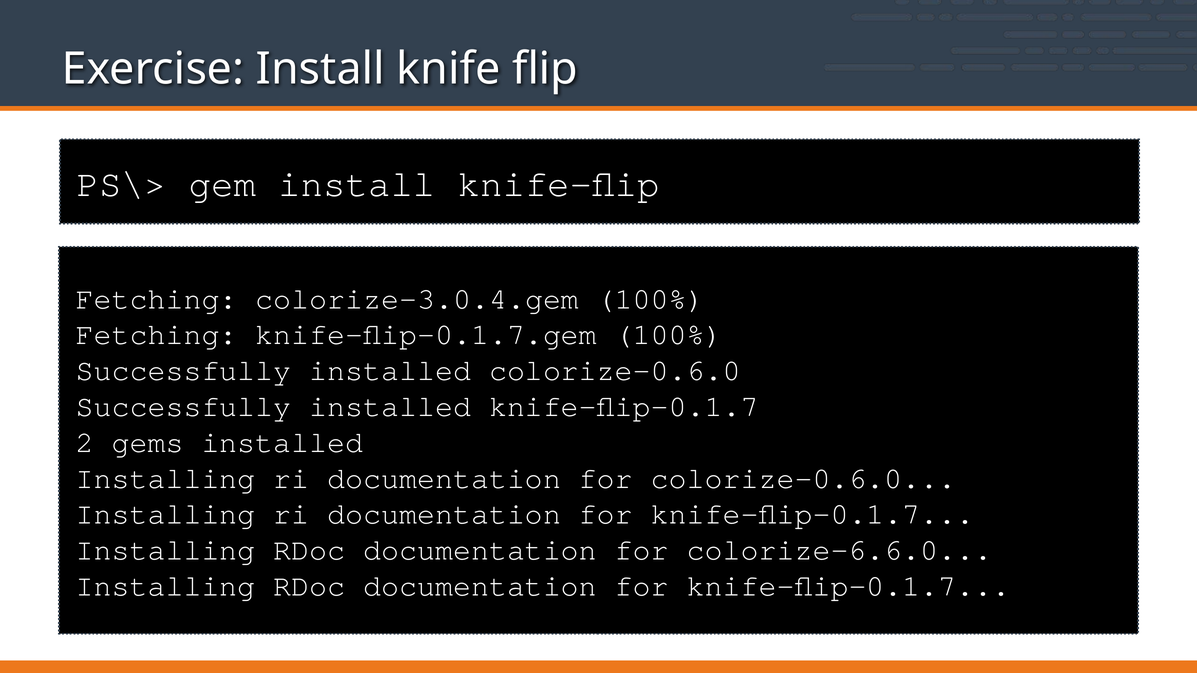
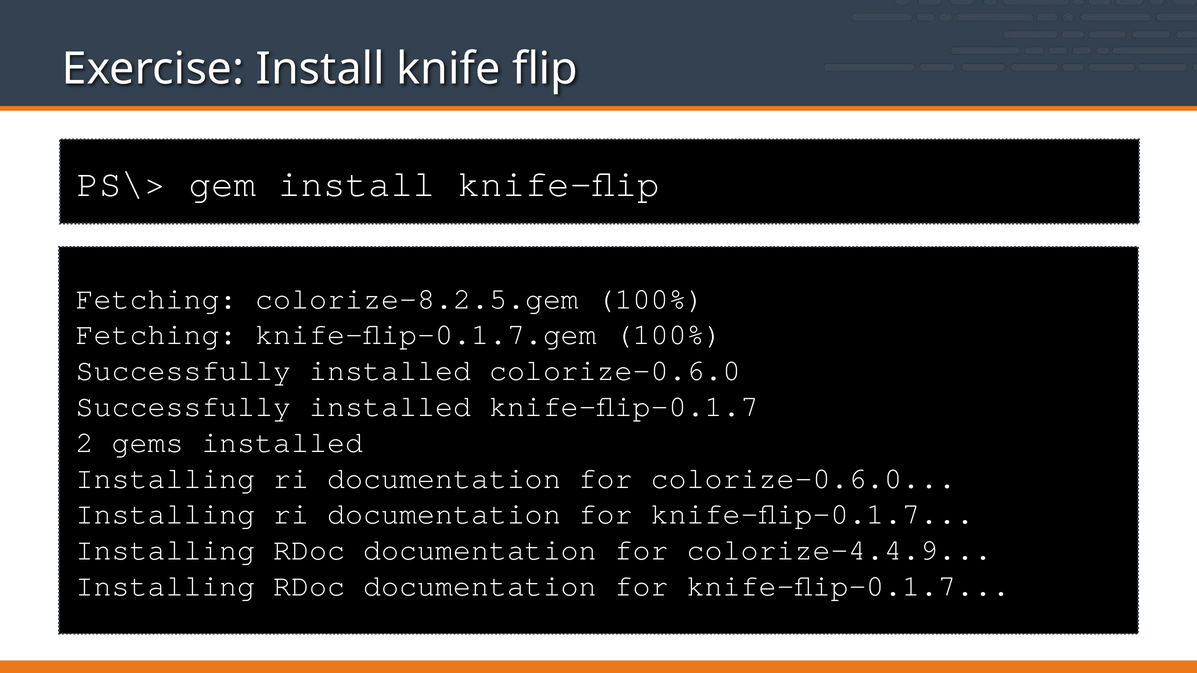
colorize-3.0.4.gem: colorize-3.0.4.gem -> colorize-8.2.5.gem
colorize-6.6.0: colorize-6.6.0 -> colorize-4.4.9
